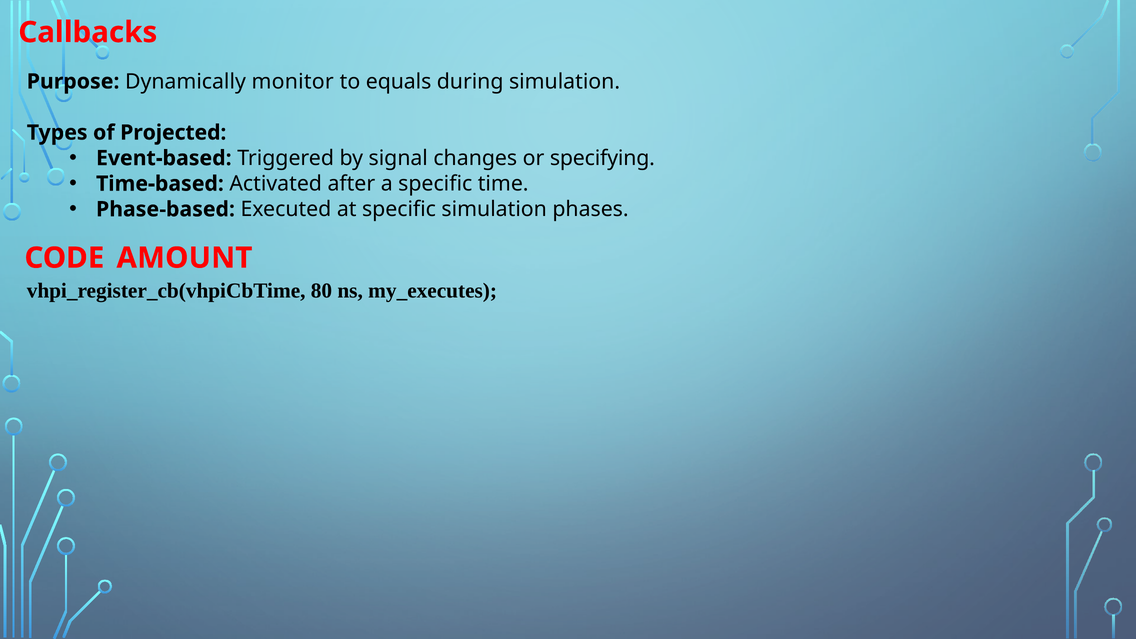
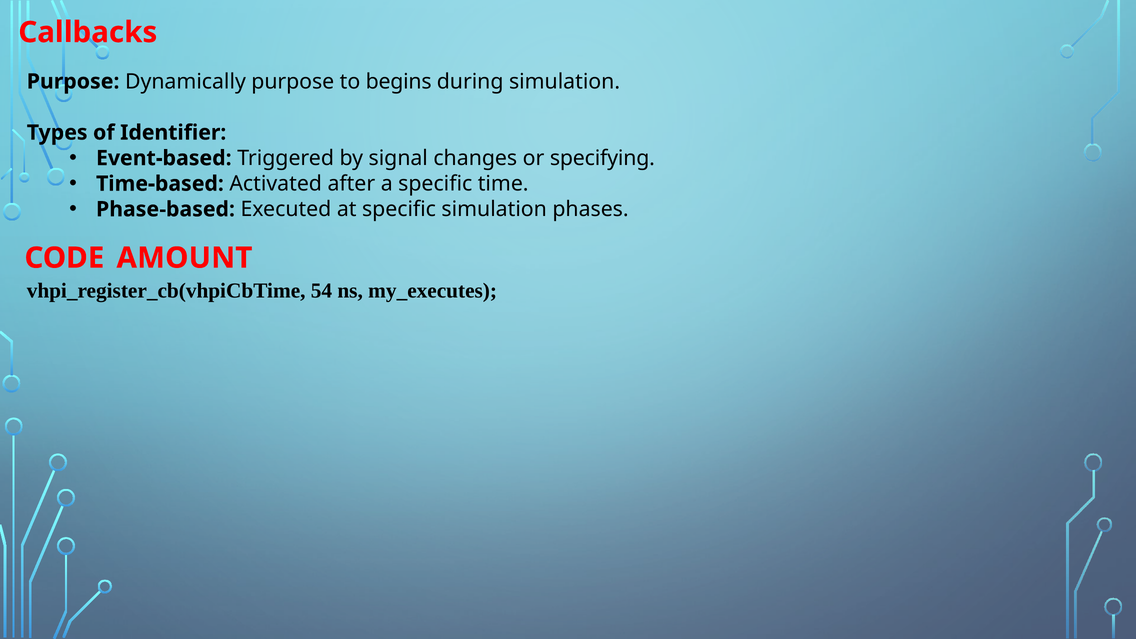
Dynamically monitor: monitor -> purpose
equals: equals -> begins
Projected: Projected -> Identifier
80: 80 -> 54
